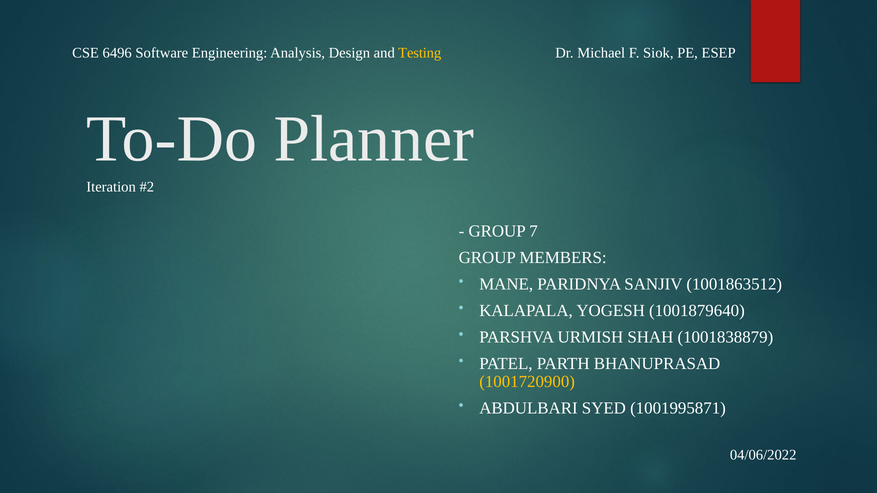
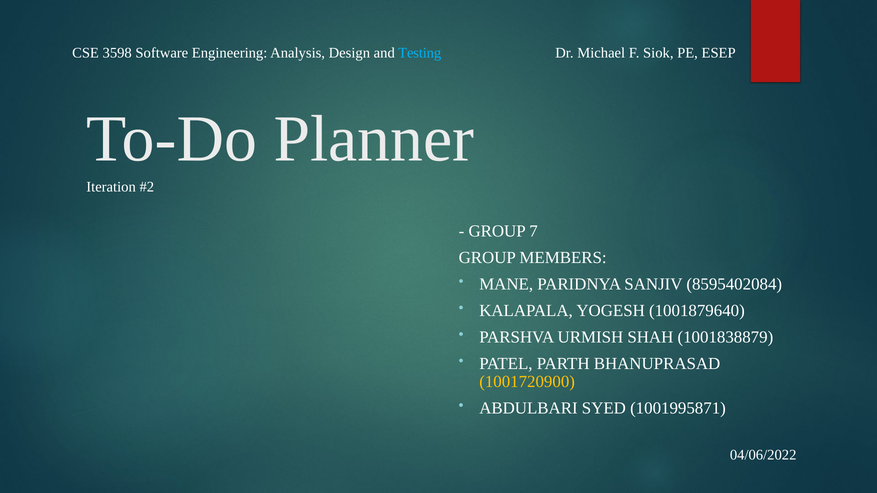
6496: 6496 -> 3598
Testing colour: yellow -> light blue
1001863512: 1001863512 -> 8595402084
